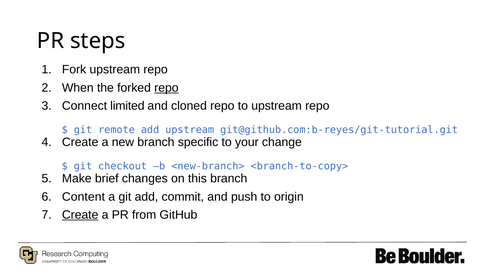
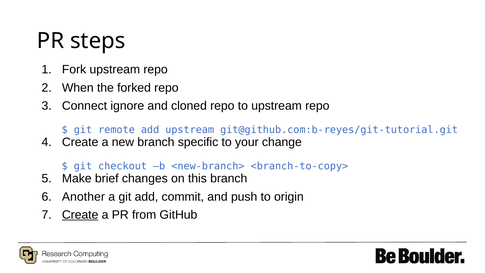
repo at (166, 88) underline: present -> none
limited: limited -> ignore
Content: Content -> Another
